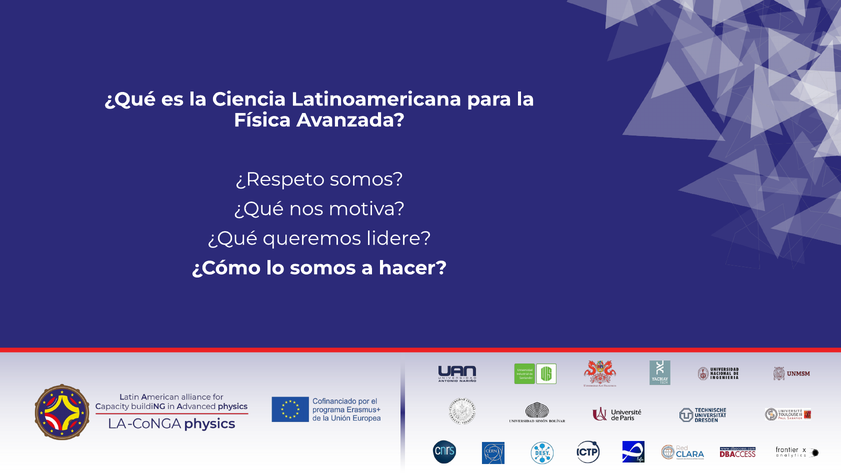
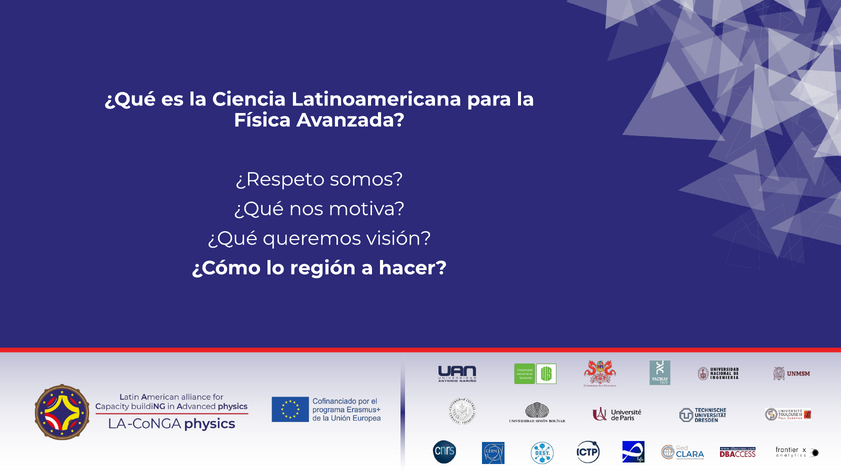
lidere: lidere -> visión
lo somos: somos -> región
